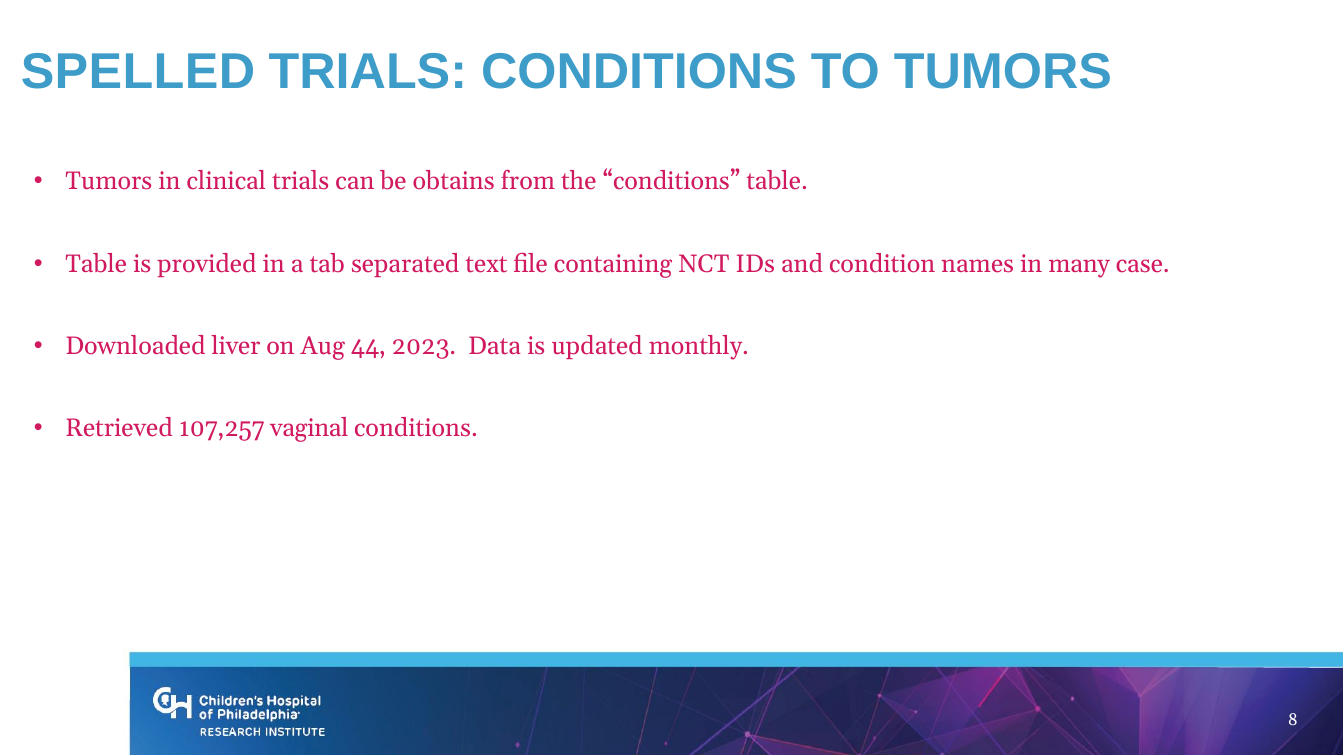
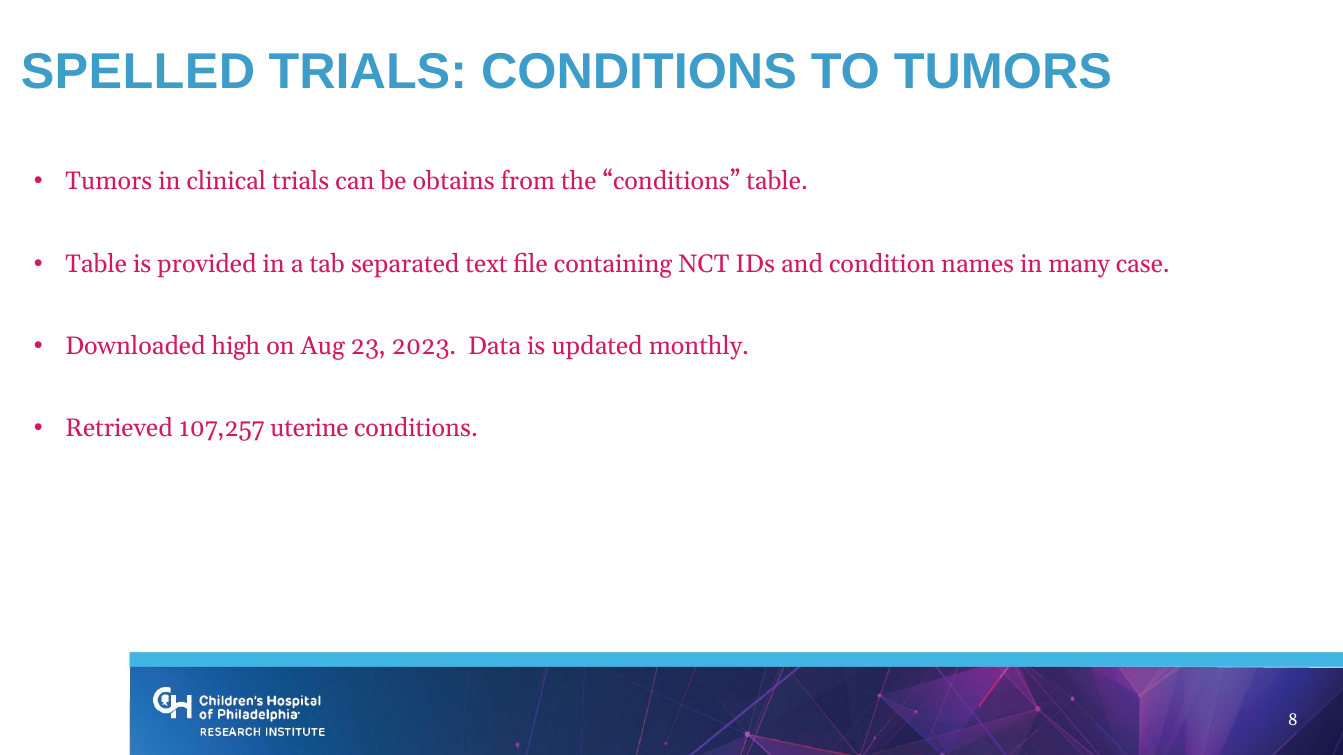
liver: liver -> high
44: 44 -> 23
vaginal: vaginal -> uterine
